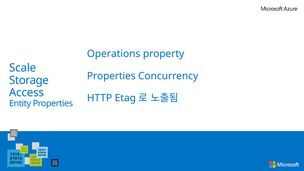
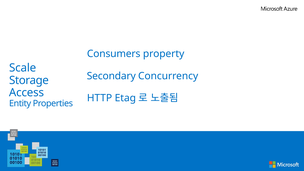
Operations: Operations -> Consumers
Properties at (111, 76): Properties -> Secondary
